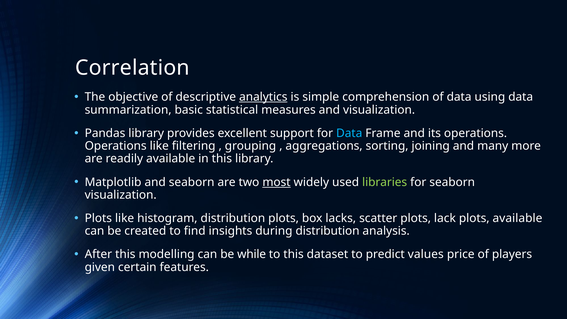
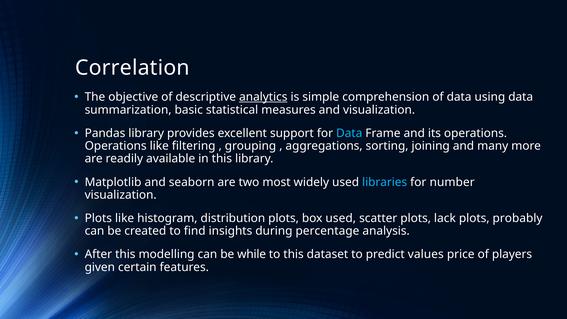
most underline: present -> none
libraries colour: light green -> light blue
for seaborn: seaborn -> number
box lacks: lacks -> used
plots available: available -> probably
during distribution: distribution -> percentage
